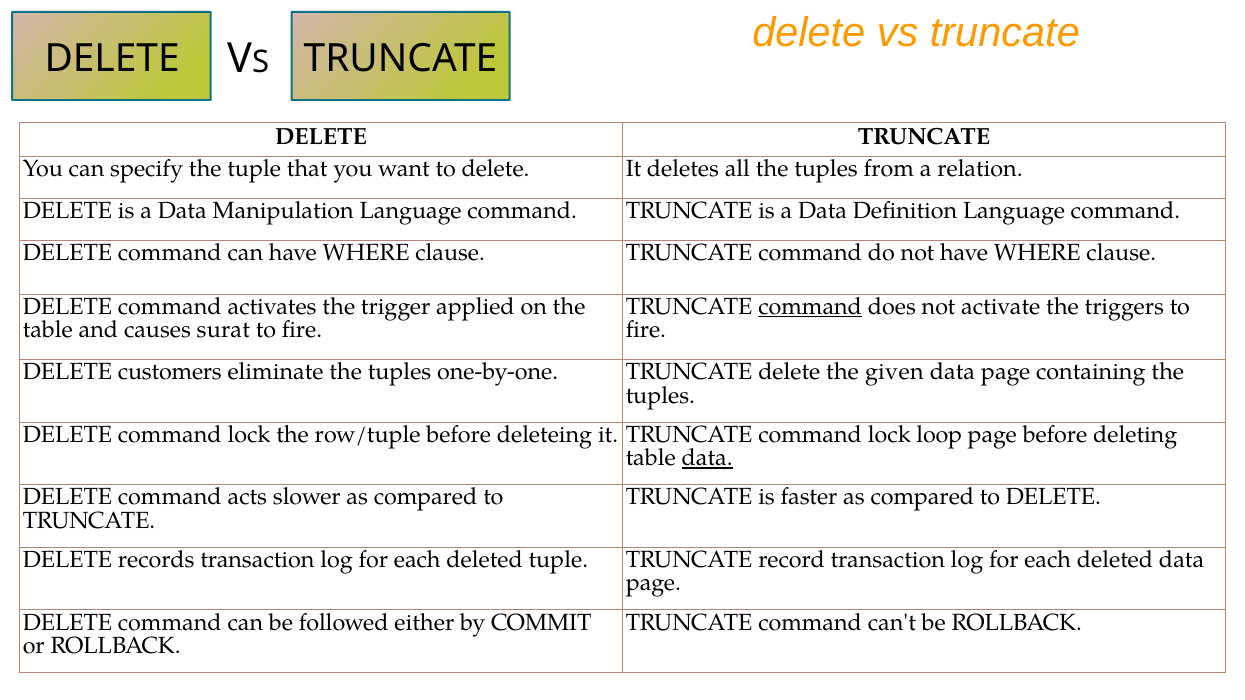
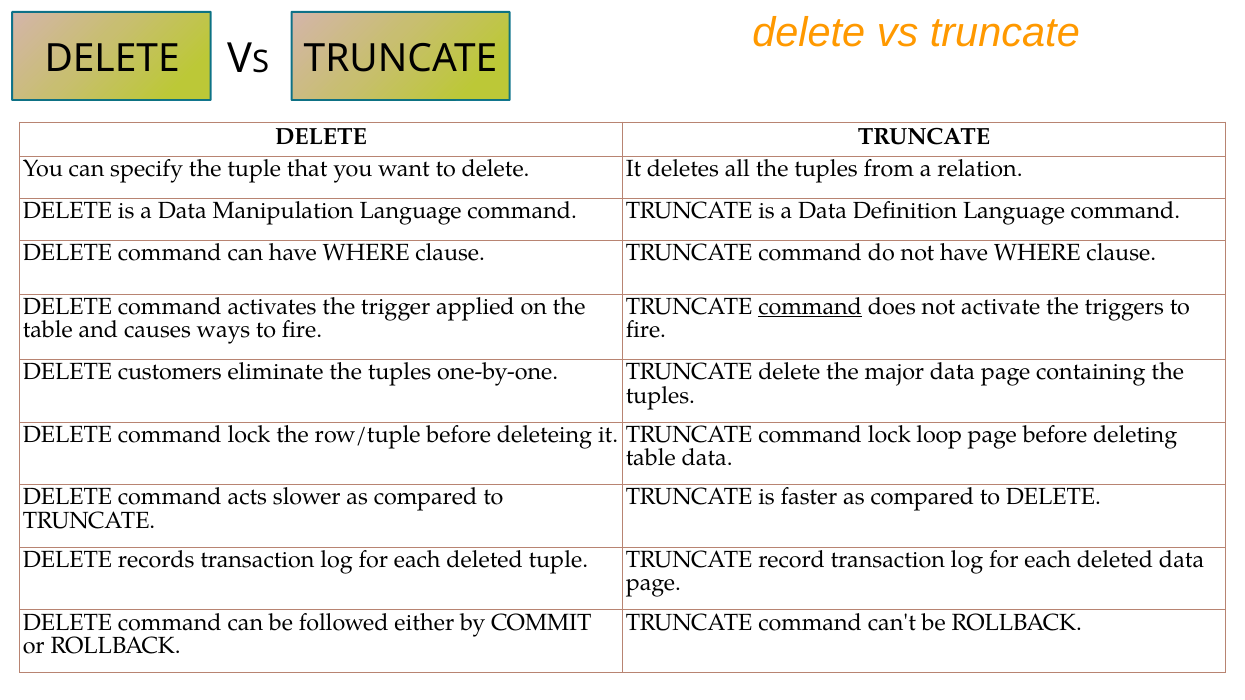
surat: surat -> ways
given: given -> major
data at (707, 458) underline: present -> none
